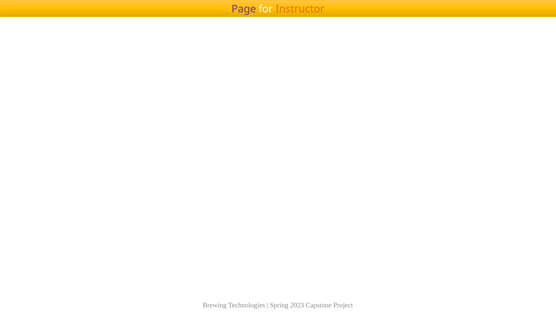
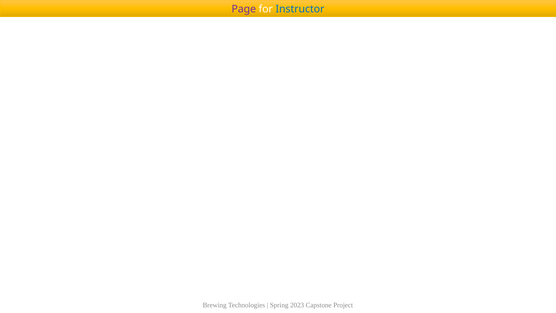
Instructor colour: orange -> blue
